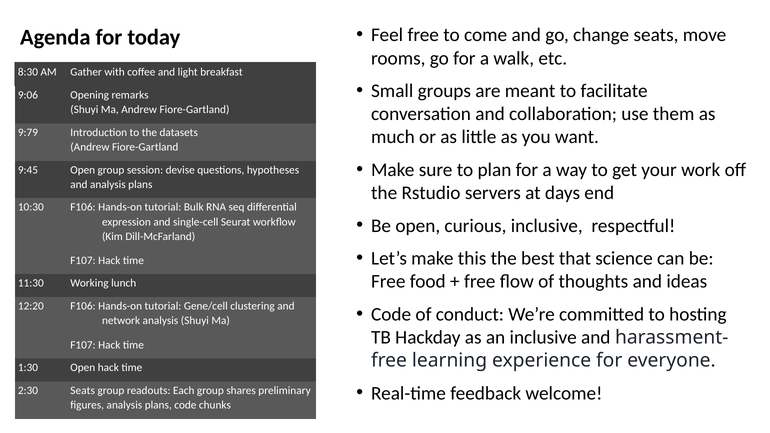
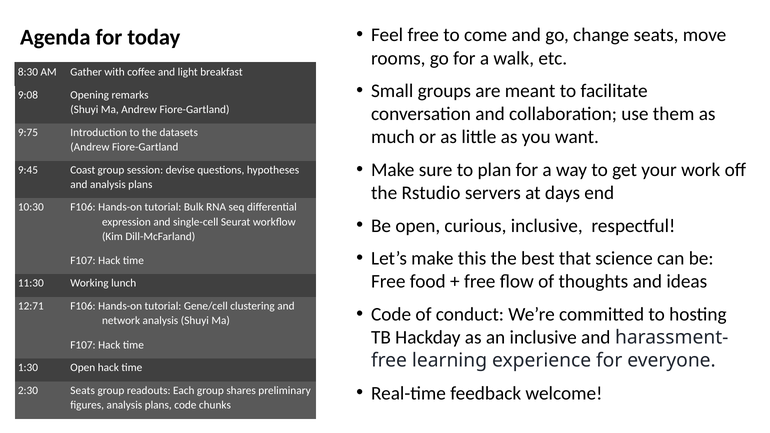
9:06: 9:06 -> 9:08
9:79: 9:79 -> 9:75
9:45 Open: Open -> Coast
12:20: 12:20 -> 12:71
